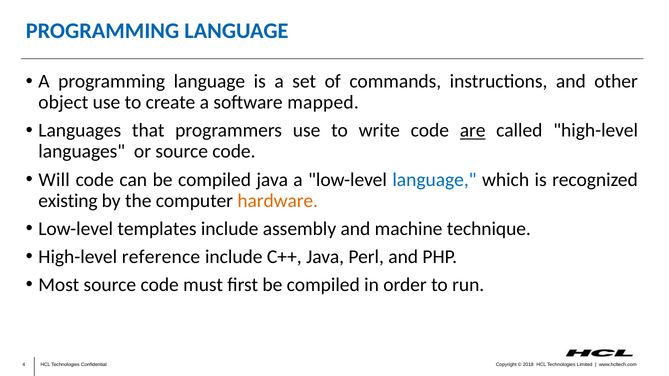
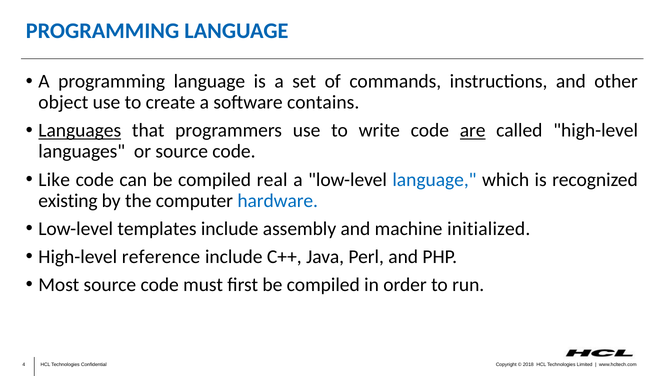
mapped: mapped -> contains
Languages at (80, 131) underline: none -> present
Will: Will -> Like
compiled java: java -> real
hardware colour: orange -> blue
technique: technique -> initialized
